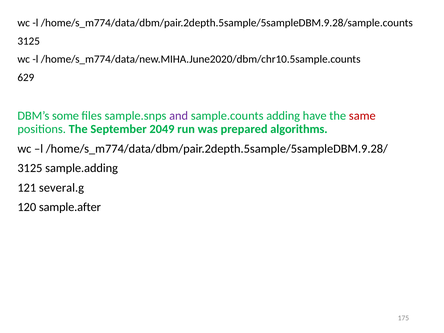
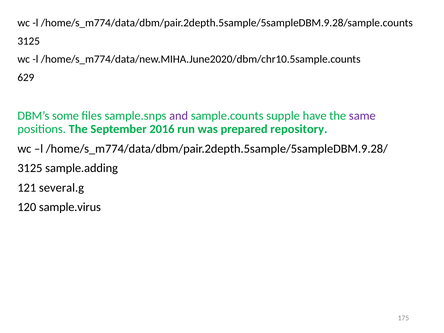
adding: adding -> supple
same colour: red -> purple
2049: 2049 -> 2016
algorithms: algorithms -> repository
sample.after: sample.after -> sample.virus
